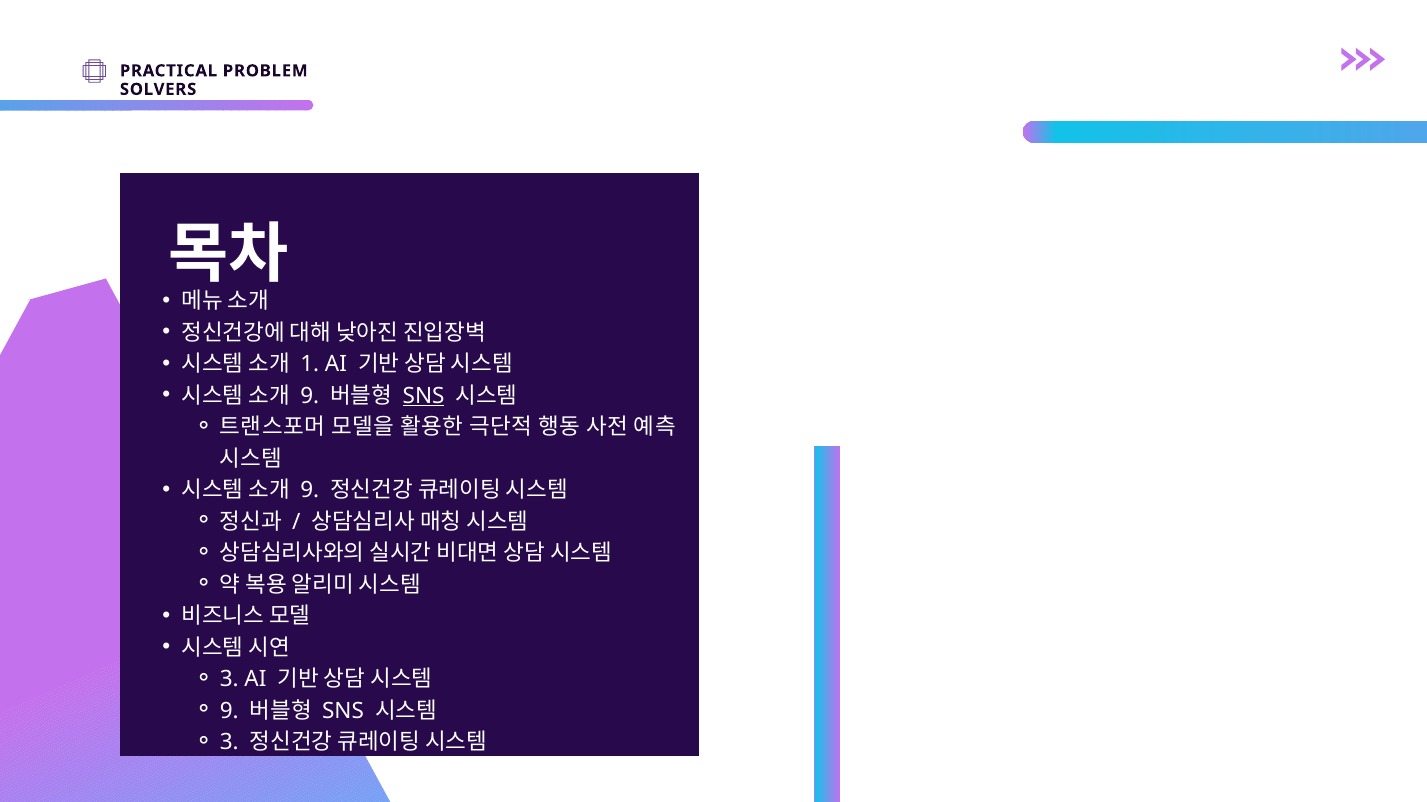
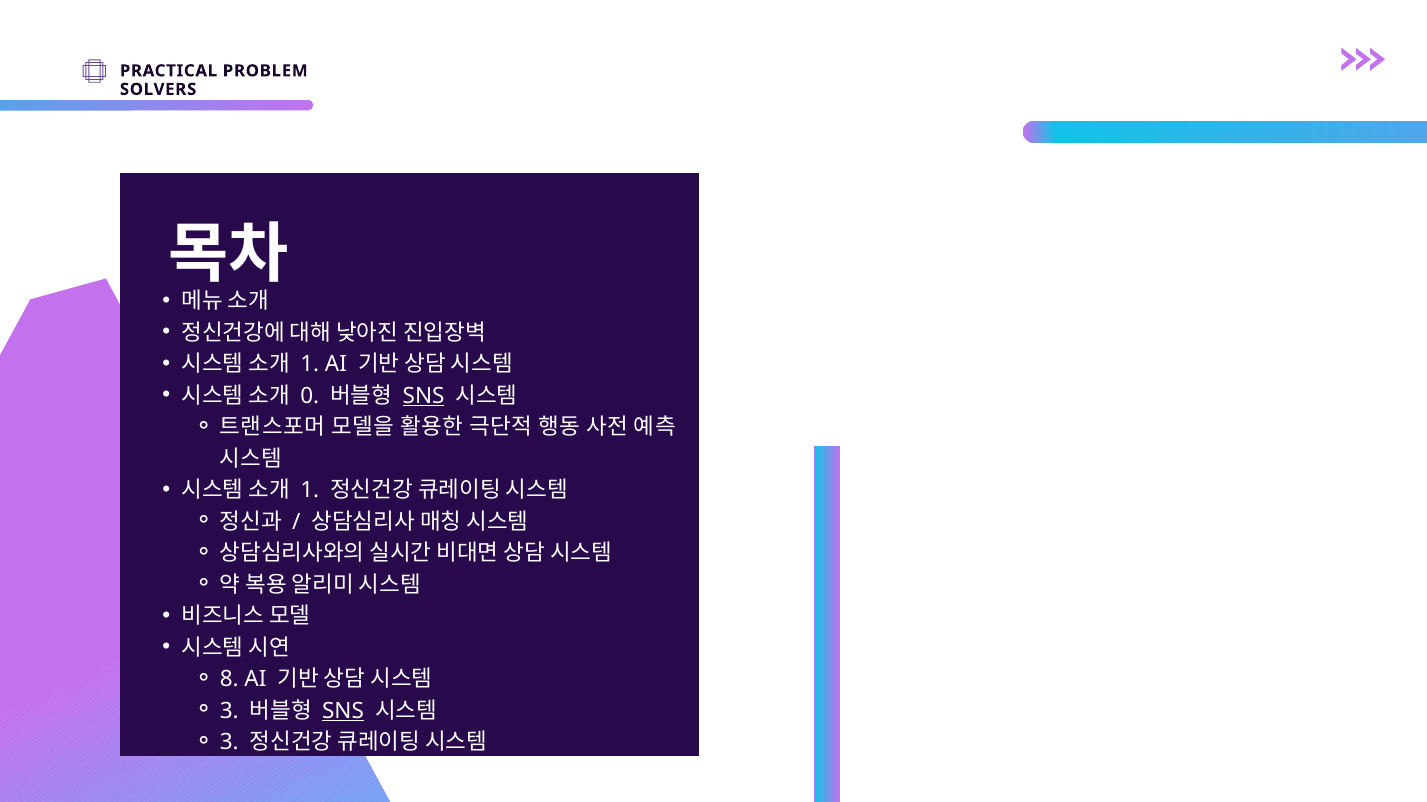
9 at (310, 396): 9 -> 0
9 at (310, 491): 9 -> 1
3 at (229, 680): 3 -> 8
9 at (229, 711): 9 -> 3
SNS at (343, 711) underline: none -> present
